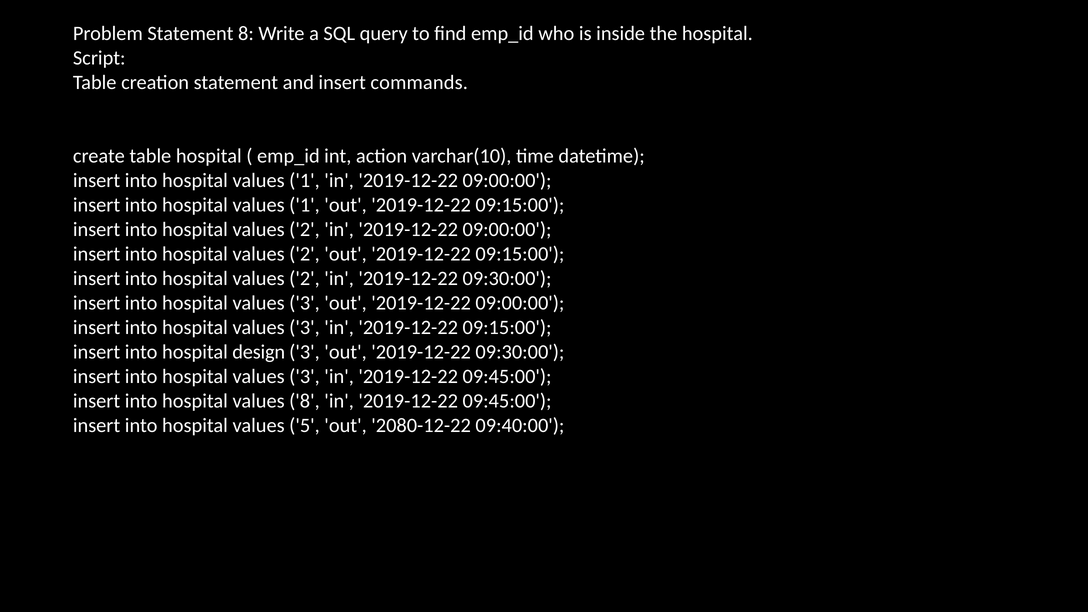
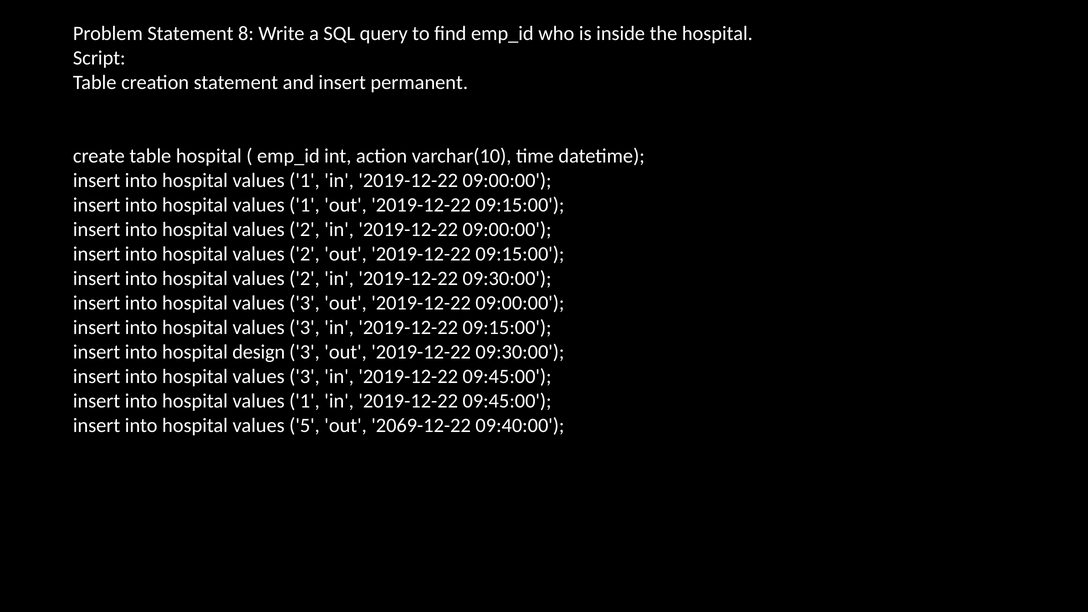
commands: commands -> permanent
8 at (304, 401): 8 -> 1
2080-12-22: 2080-12-22 -> 2069-12-22
